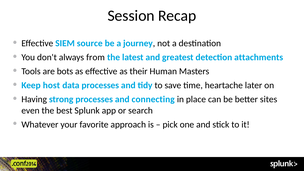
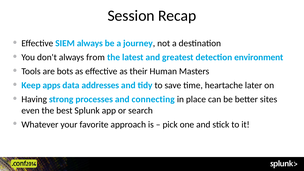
SIEM source: source -> always
attachments: attachments -> environment
host: host -> apps
data processes: processes -> addresses
